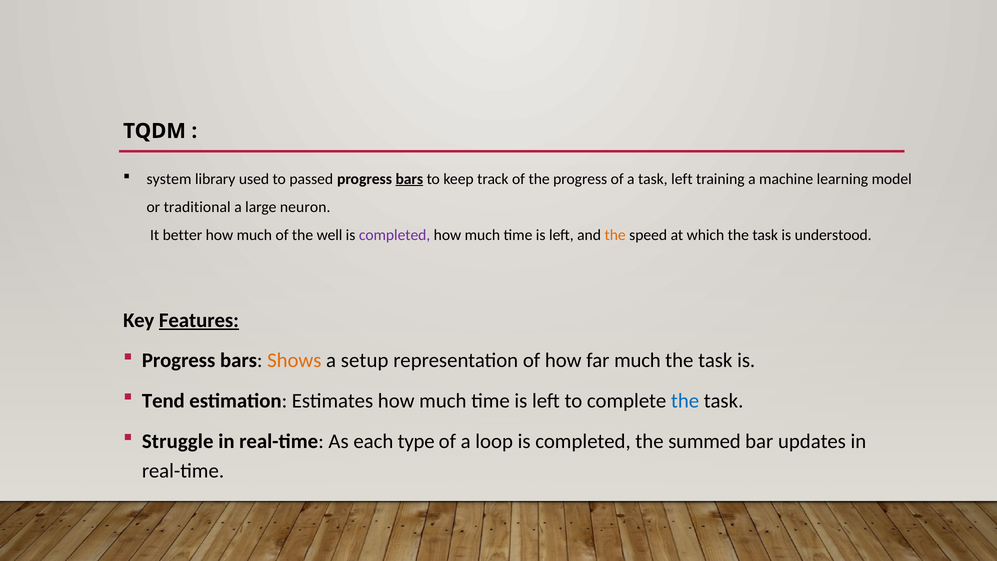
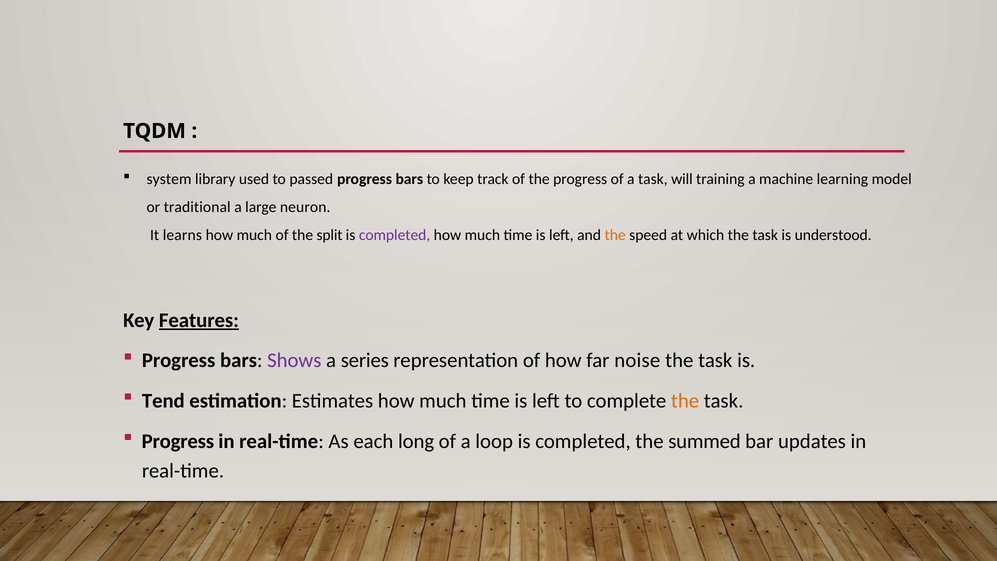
bars at (409, 179) underline: present -> none
task left: left -> will
better: better -> learns
well: well -> split
Shows colour: orange -> purple
setup: setup -> series
far much: much -> noise
the at (685, 401) colour: blue -> orange
Struggle at (178, 441): Struggle -> Progress
type: type -> long
